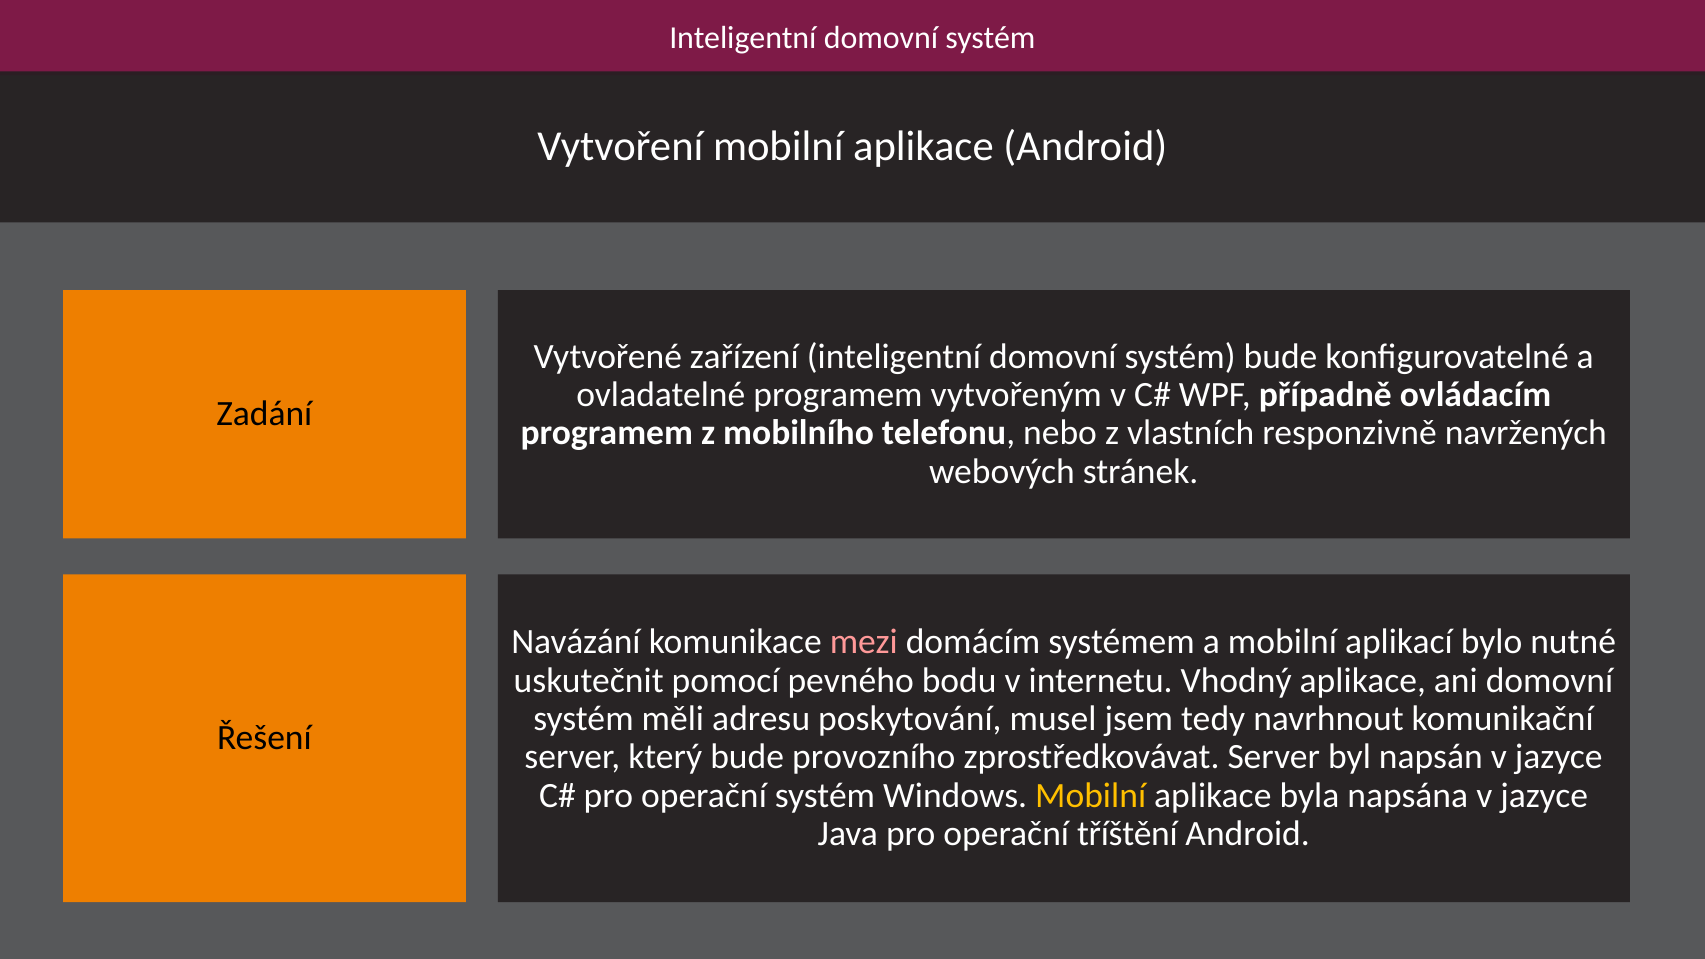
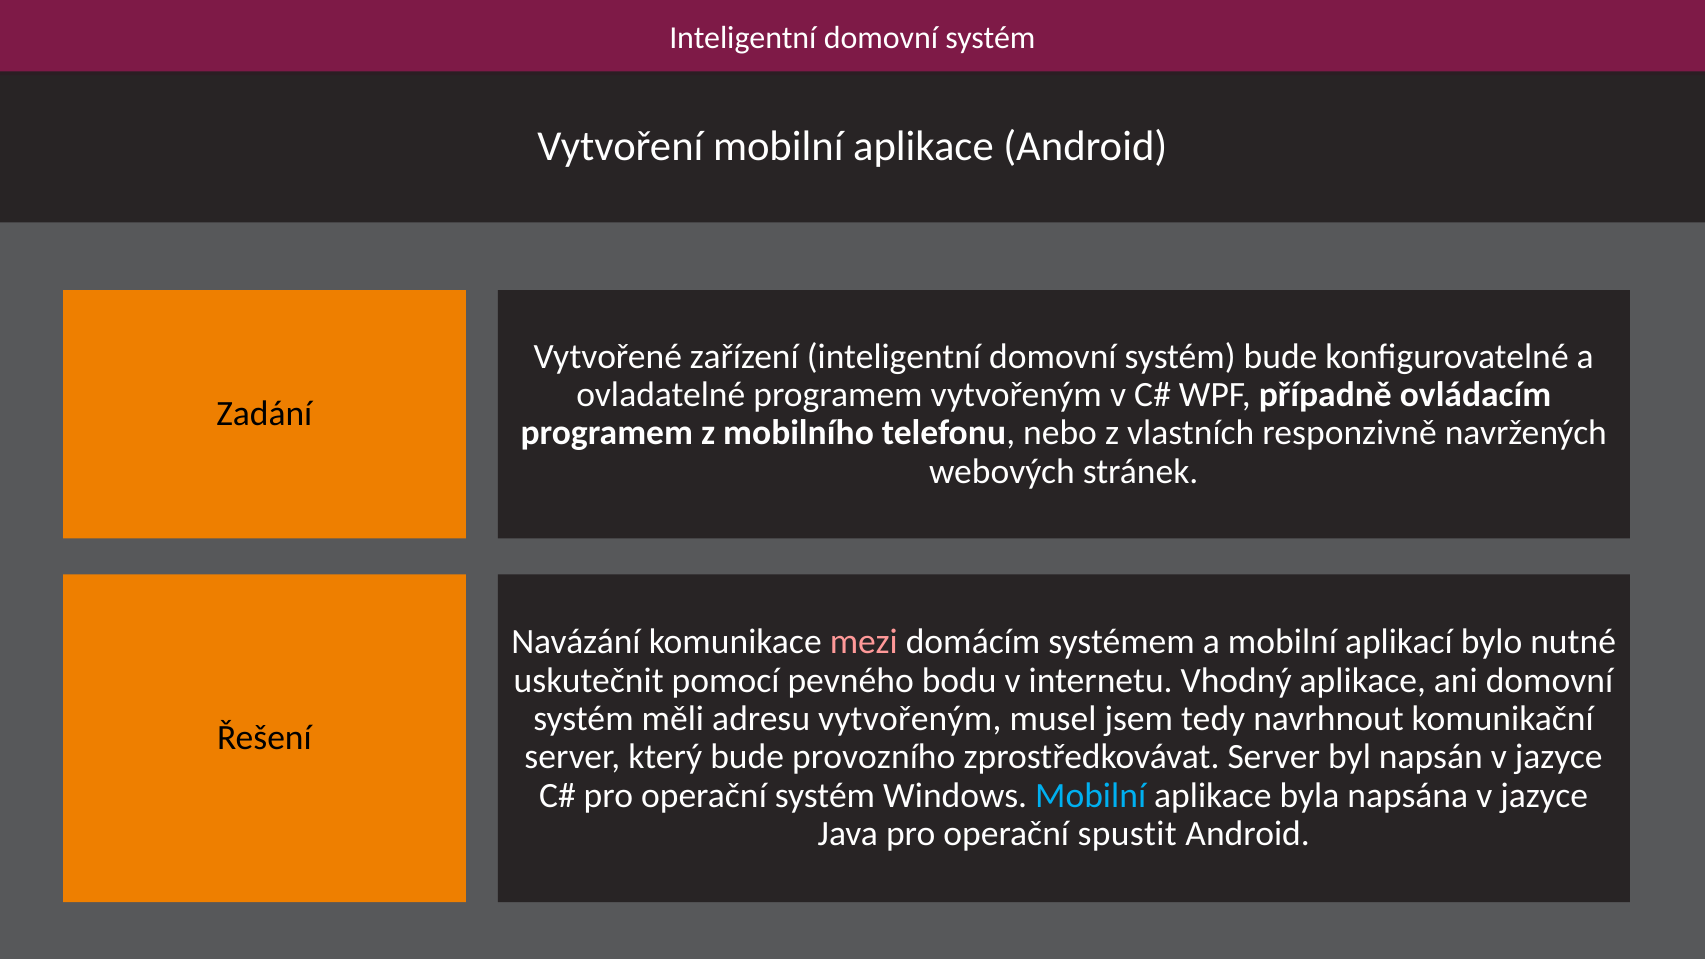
adresu poskytování: poskytování -> vytvořeným
Mobilní at (1091, 796) colour: yellow -> light blue
tříštění: tříštění -> spustit
